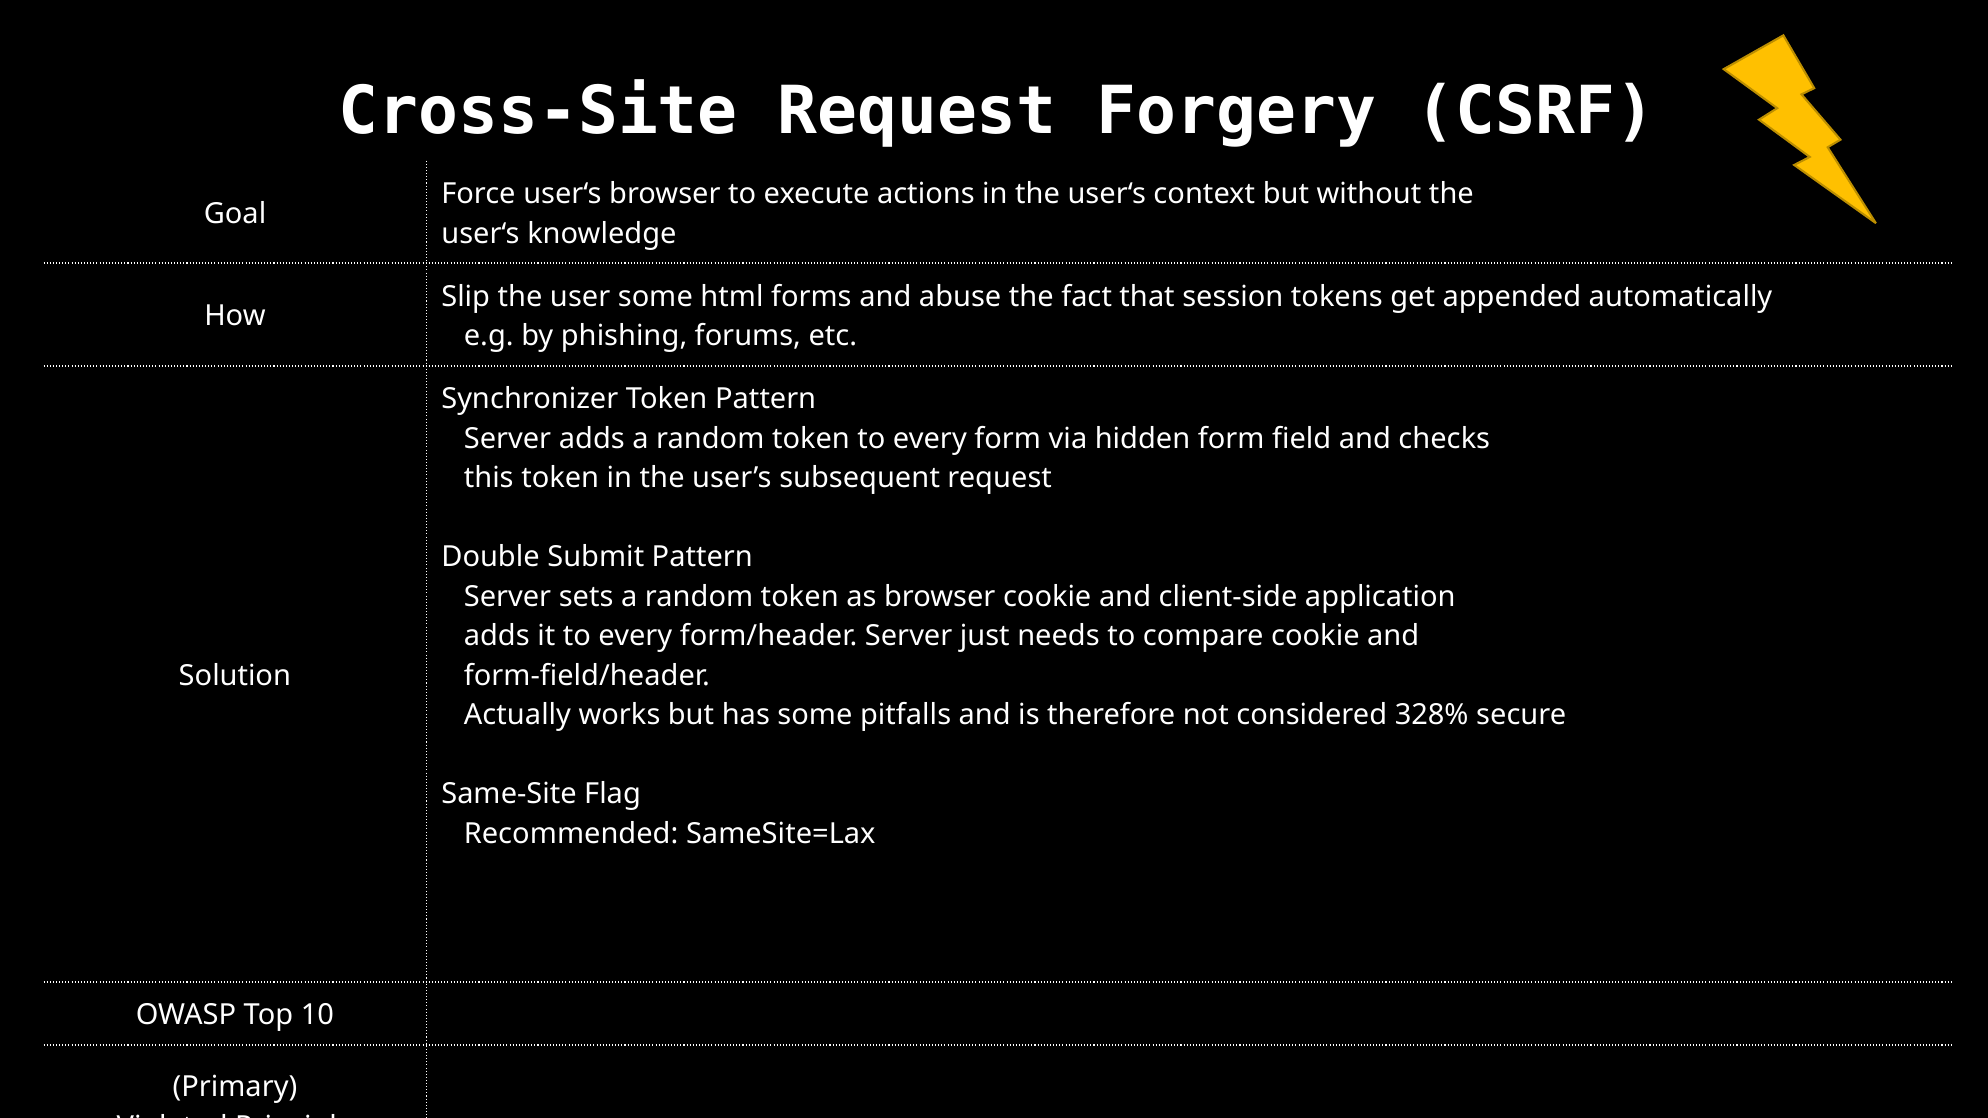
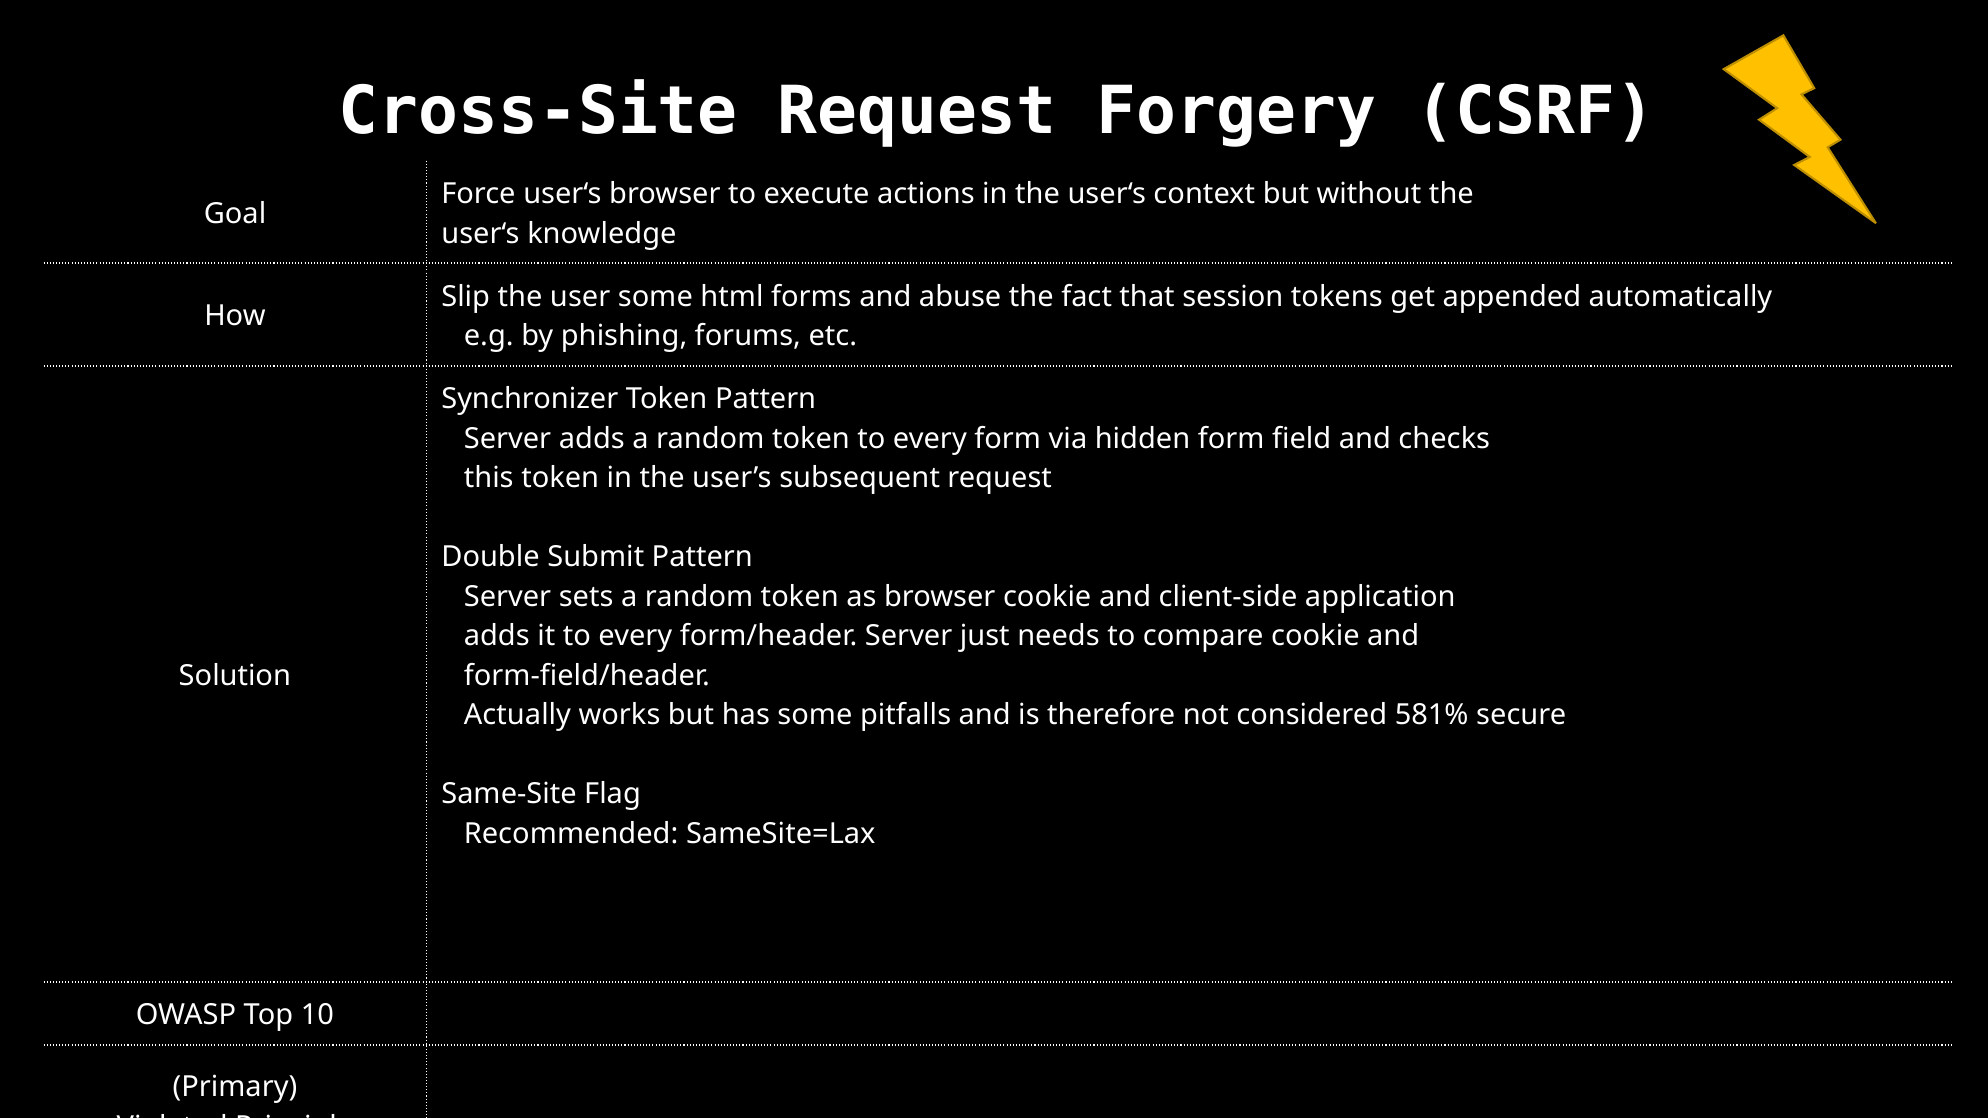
328%: 328% -> 581%
